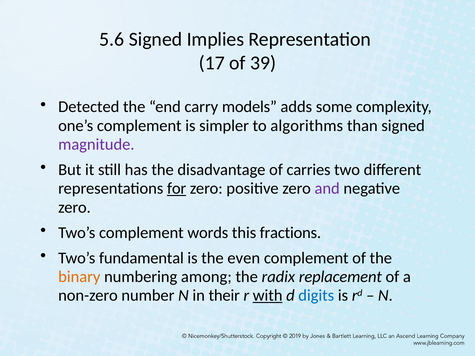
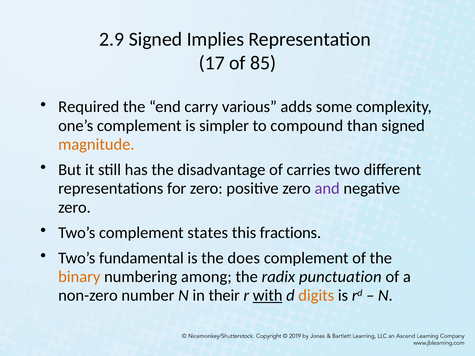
5.6: 5.6 -> 2.9
39: 39 -> 85
Detected: Detected -> Required
models: models -> various
algorithms: algorithms -> compound
magnitude colour: purple -> orange
for underline: present -> none
words: words -> states
even: even -> does
replacement: replacement -> punctuation
digits colour: blue -> orange
